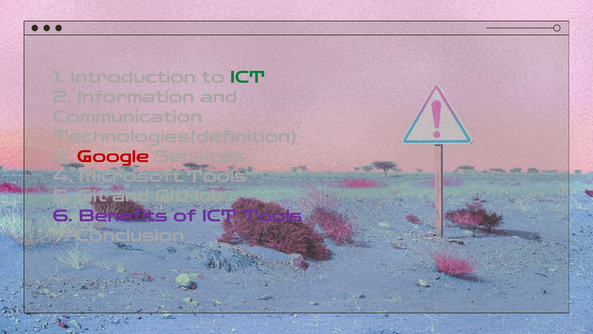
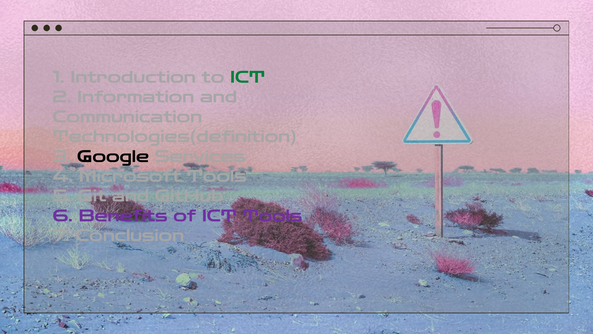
Google colour: red -> black
